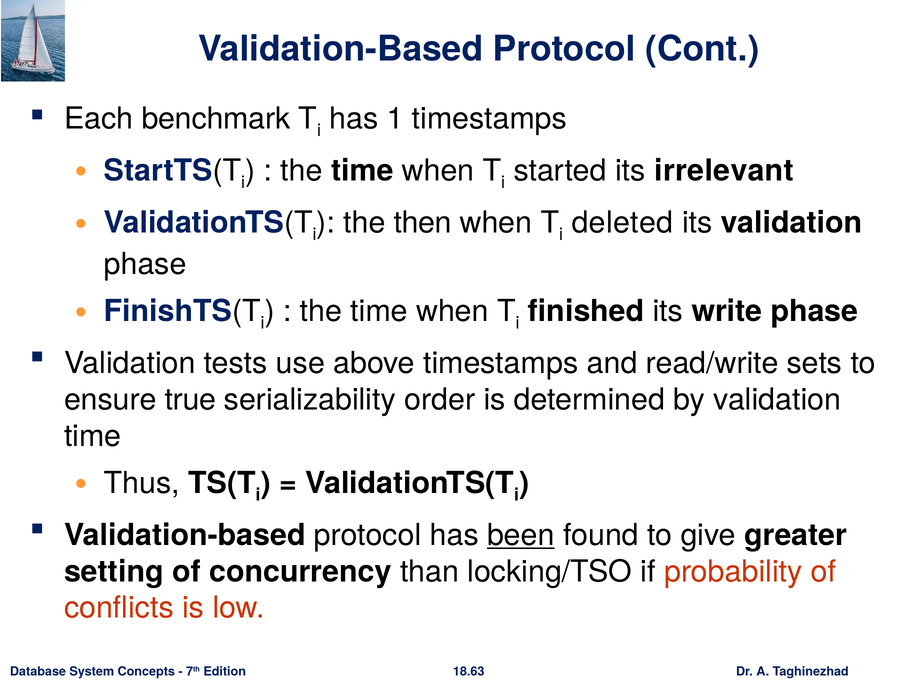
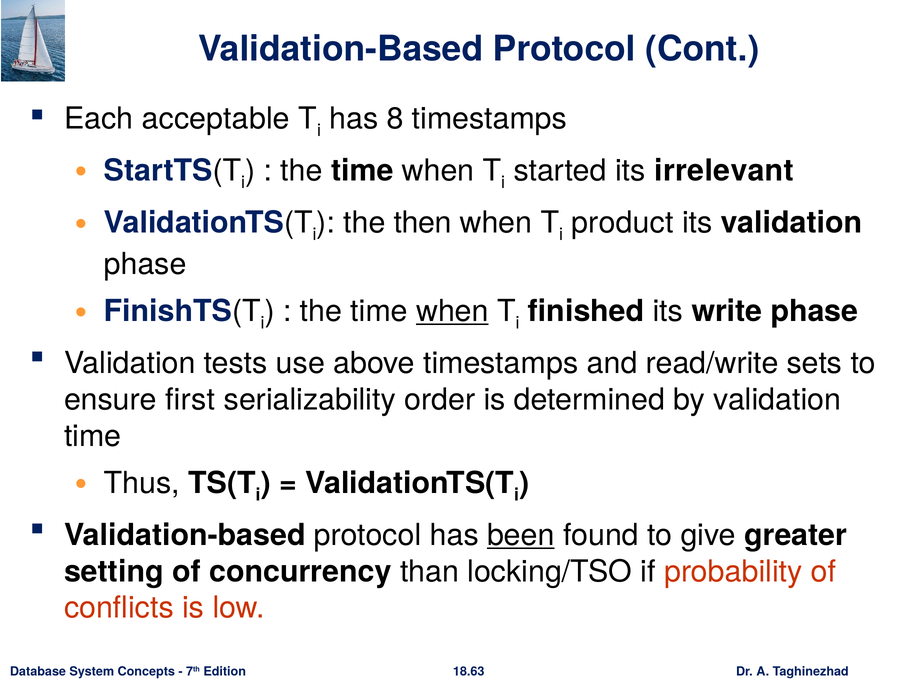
benchmark: benchmark -> acceptable
1: 1 -> 8
deleted: deleted -> product
when at (452, 311) underline: none -> present
true: true -> first
